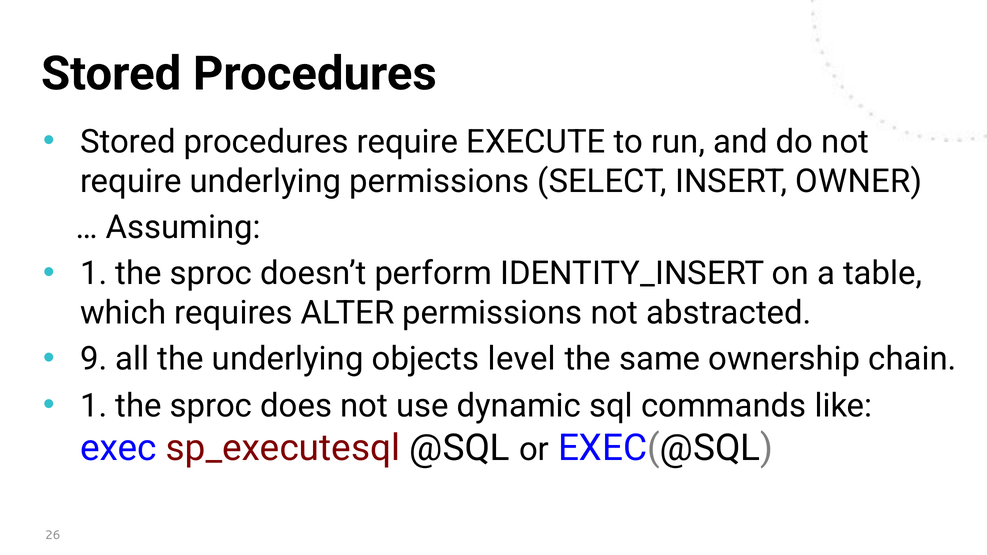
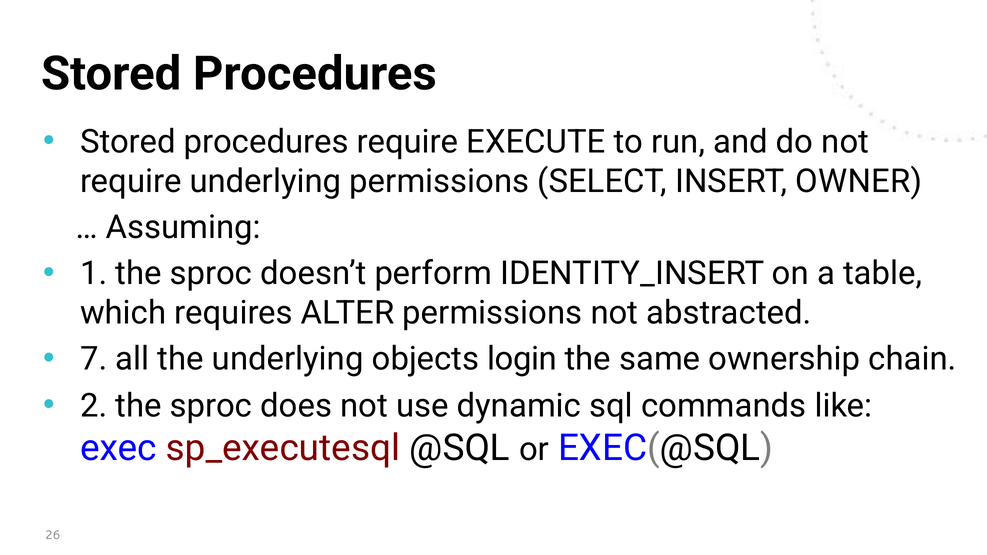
9: 9 -> 7
level: level -> login
1 at (94, 406): 1 -> 2
